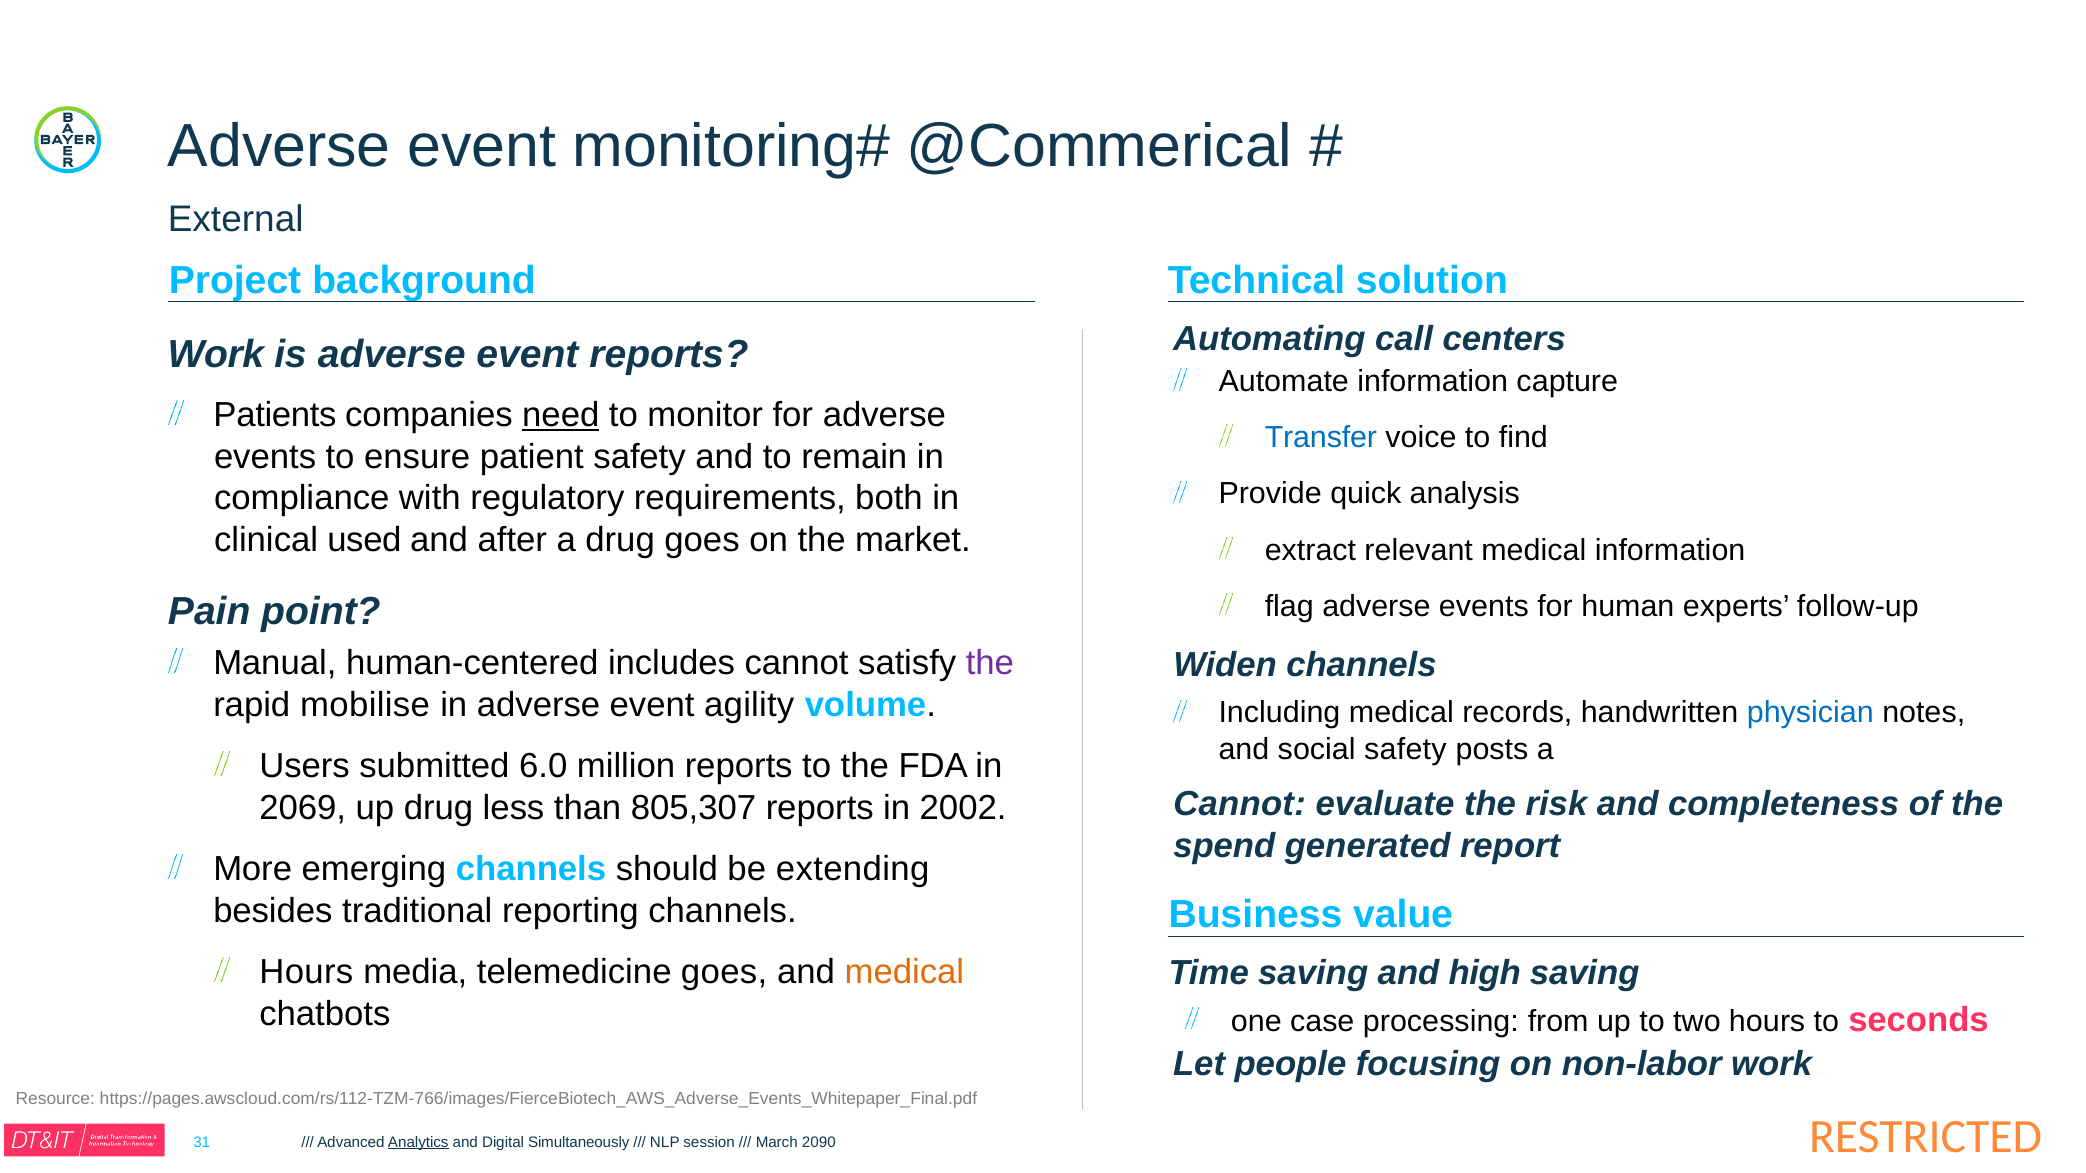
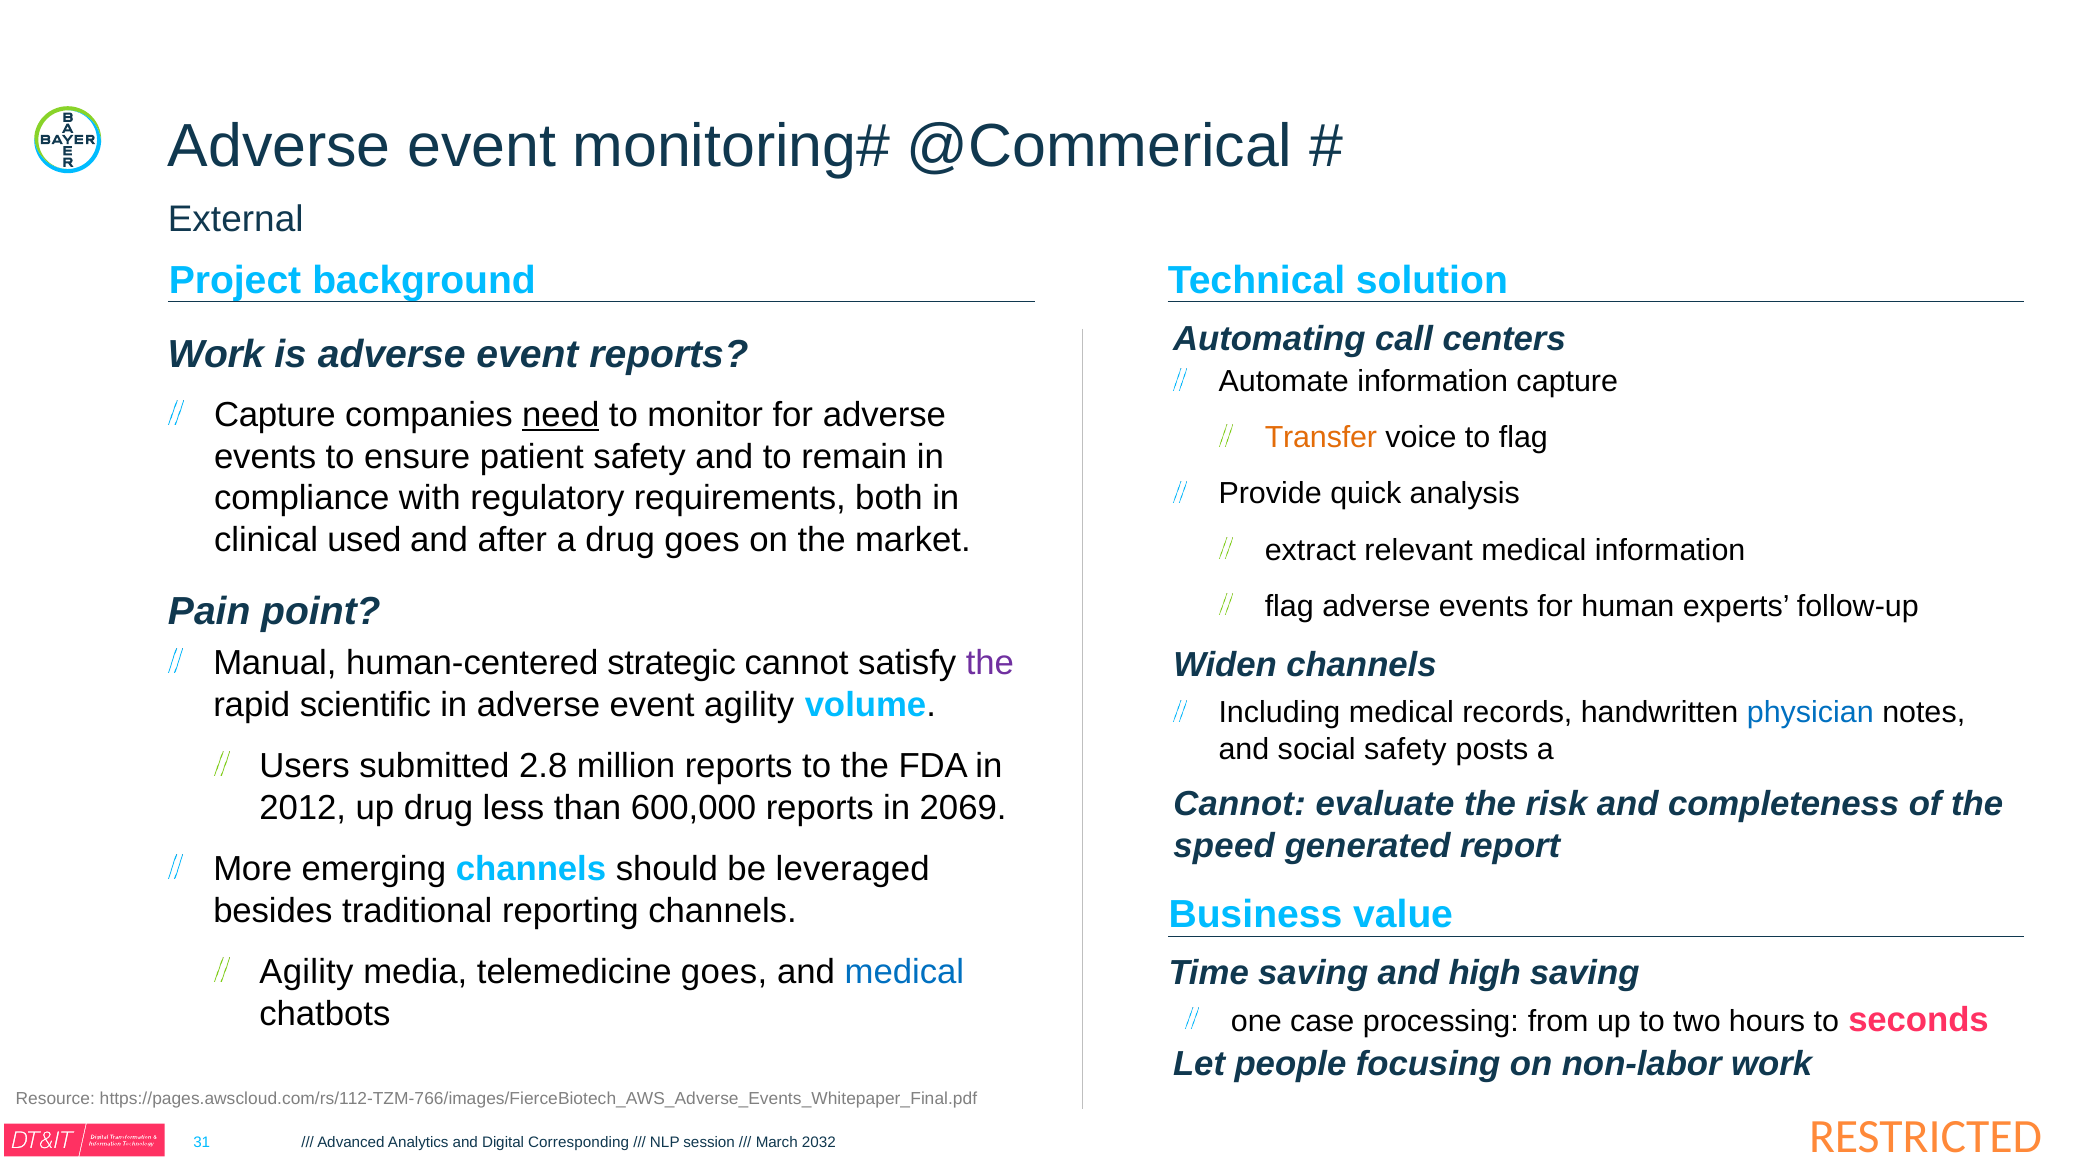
Patients at (275, 415): Patients -> Capture
Transfer colour: blue -> orange
to find: find -> flag
includes: includes -> strategic
mobilise: mobilise -> scientific
6.0: 6.0 -> 2.8
2069: 2069 -> 2012
805,307: 805,307 -> 600,000
2002: 2002 -> 2069
spend: spend -> speed
extending: extending -> leveraged
Hours at (306, 973): Hours -> Agility
medical at (904, 973) colour: orange -> blue
Analytics underline: present -> none
Simultaneously: Simultaneously -> Corresponding
2090: 2090 -> 2032
